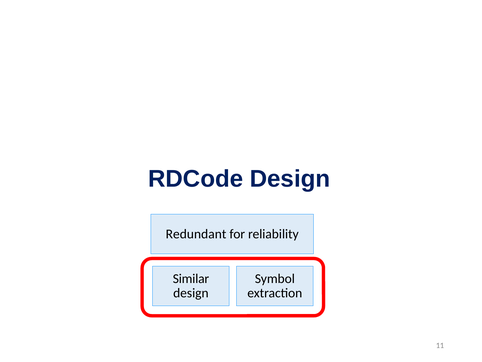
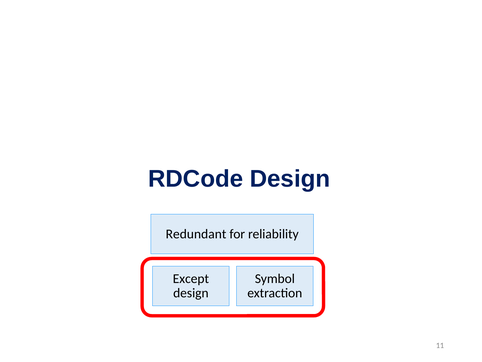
Similar: Similar -> Except
